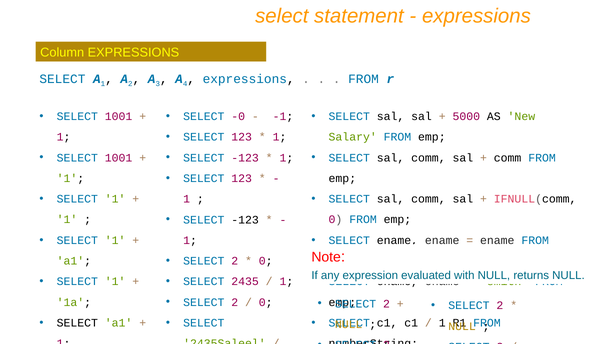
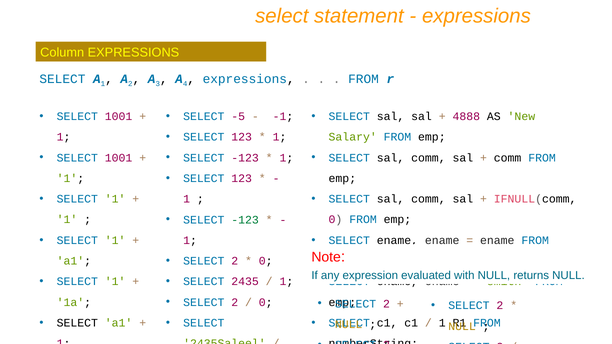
5000: 5000 -> 4888
-0: -0 -> -5
-123 at (245, 220) colour: black -> green
